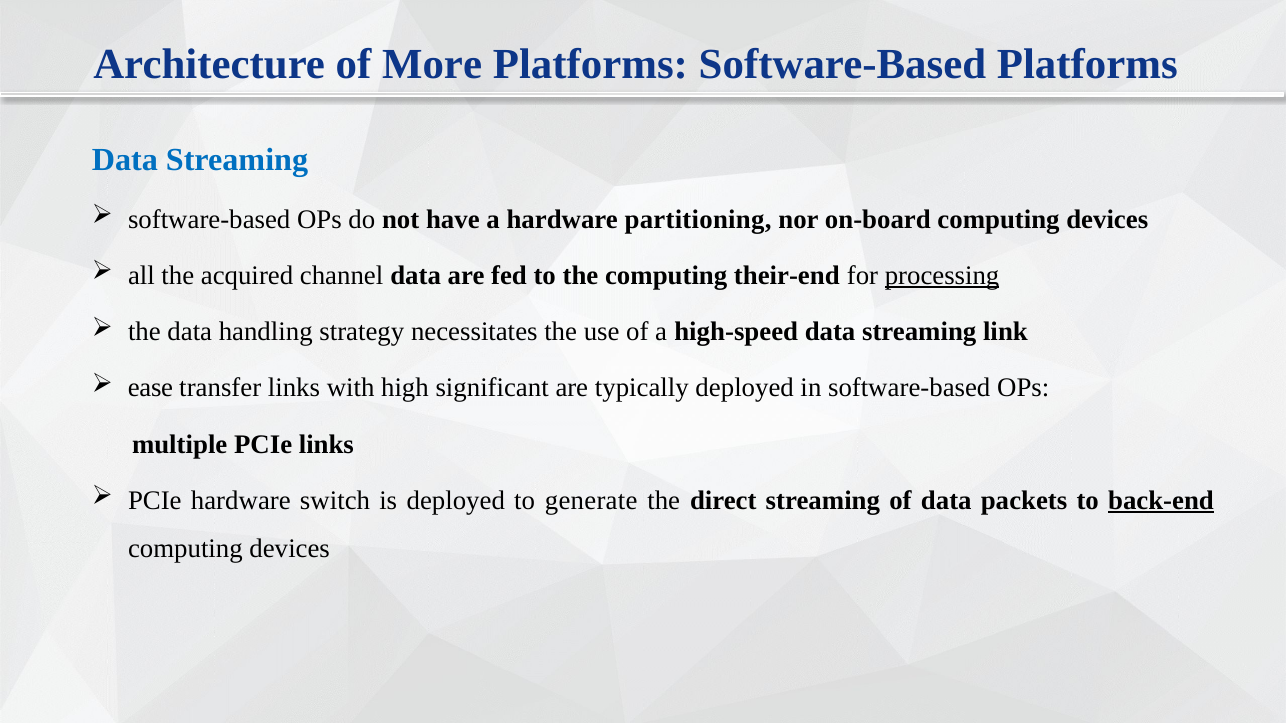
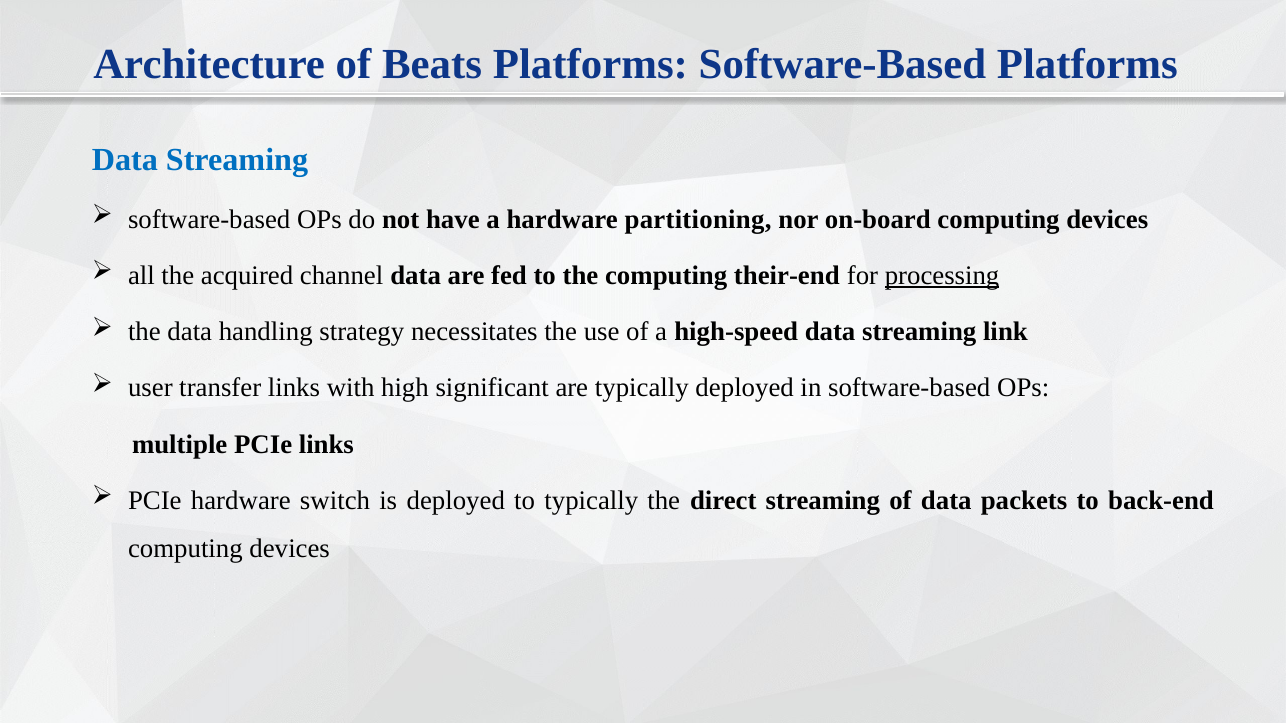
More: More -> Beats
ease: ease -> user
to generate: generate -> typically
back-end underline: present -> none
